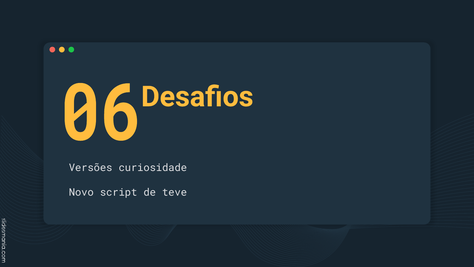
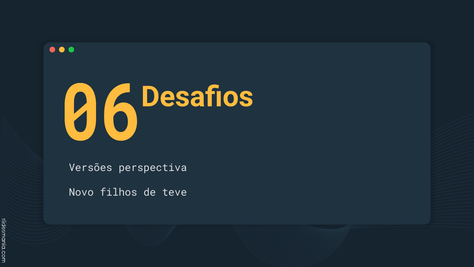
curiosidade: curiosidade -> perspectiva
script: script -> filhos
